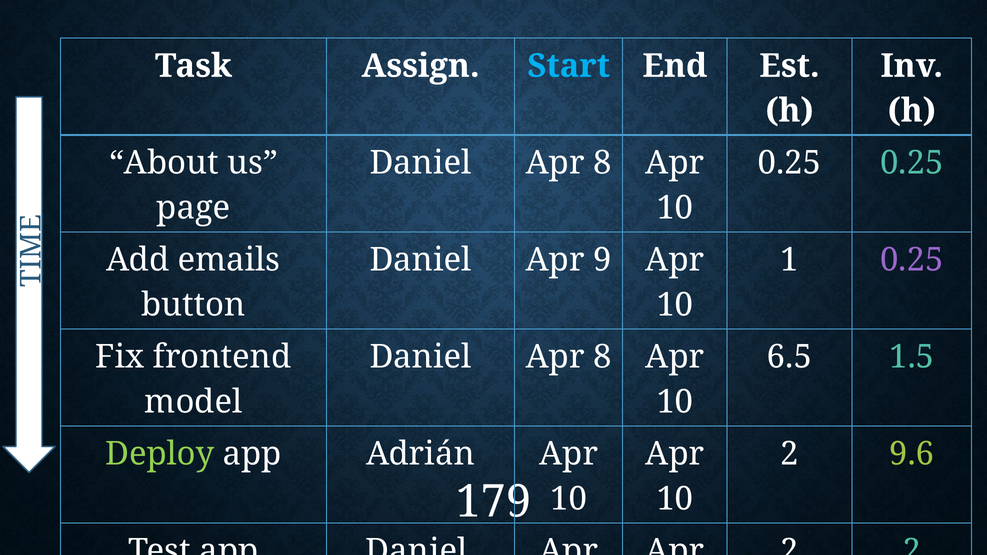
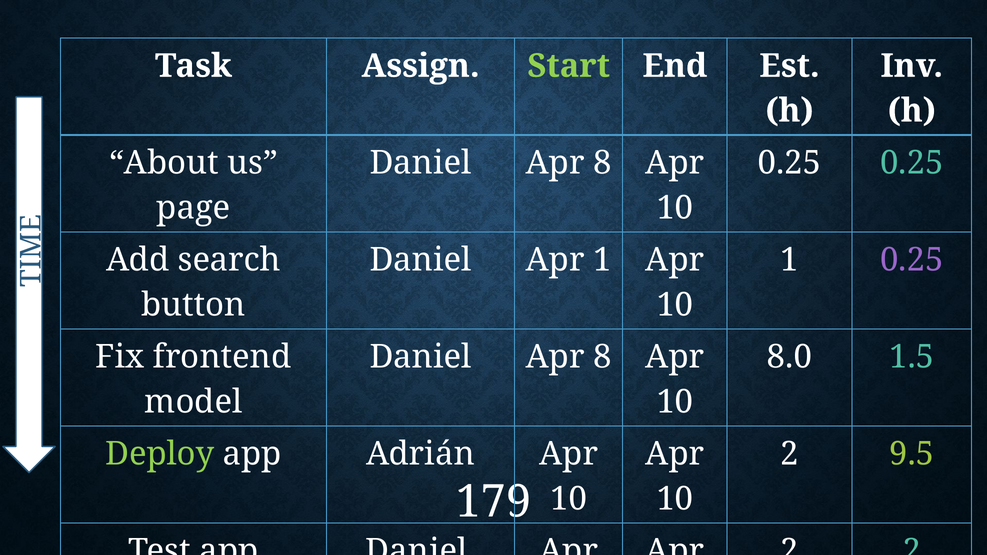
Start colour: light blue -> light green
emails: emails -> search
Apr 9: 9 -> 1
6.5: 6.5 -> 8.0
9.6: 9.6 -> 9.5
